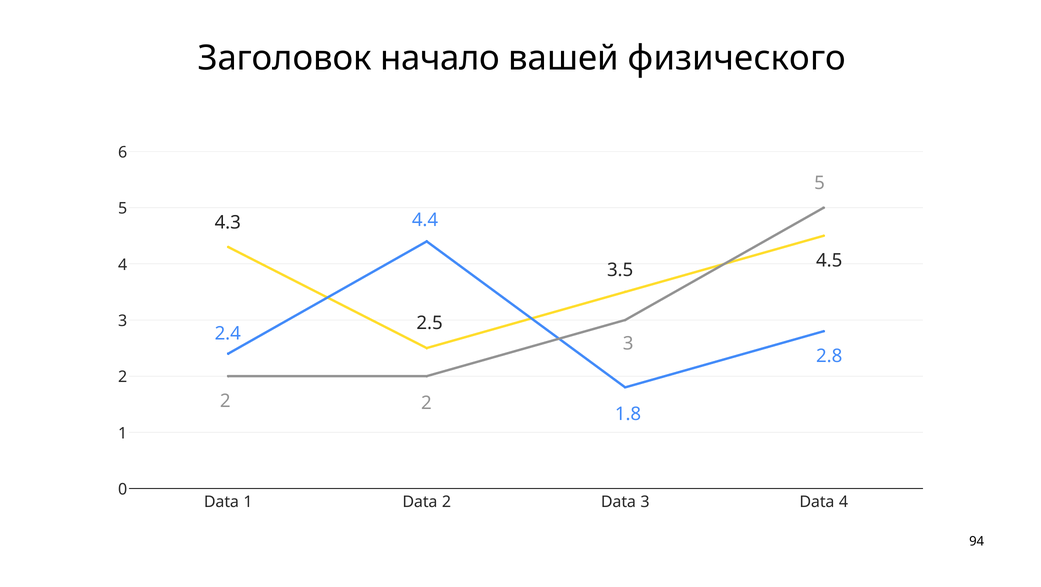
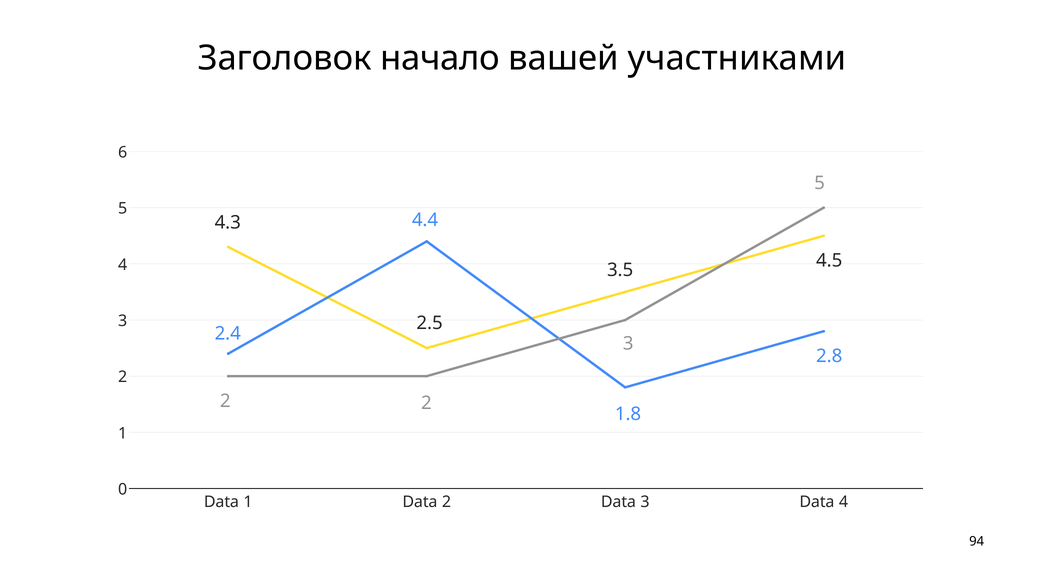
физического: физического -> участниками
